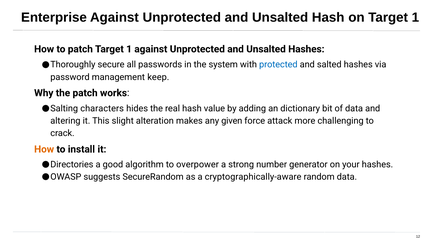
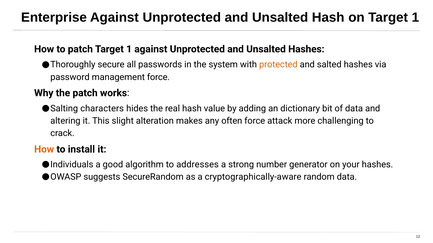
protected colour: blue -> orange
management keep: keep -> force
given: given -> often
Directories: Directories -> Individuals
overpower: overpower -> addresses
